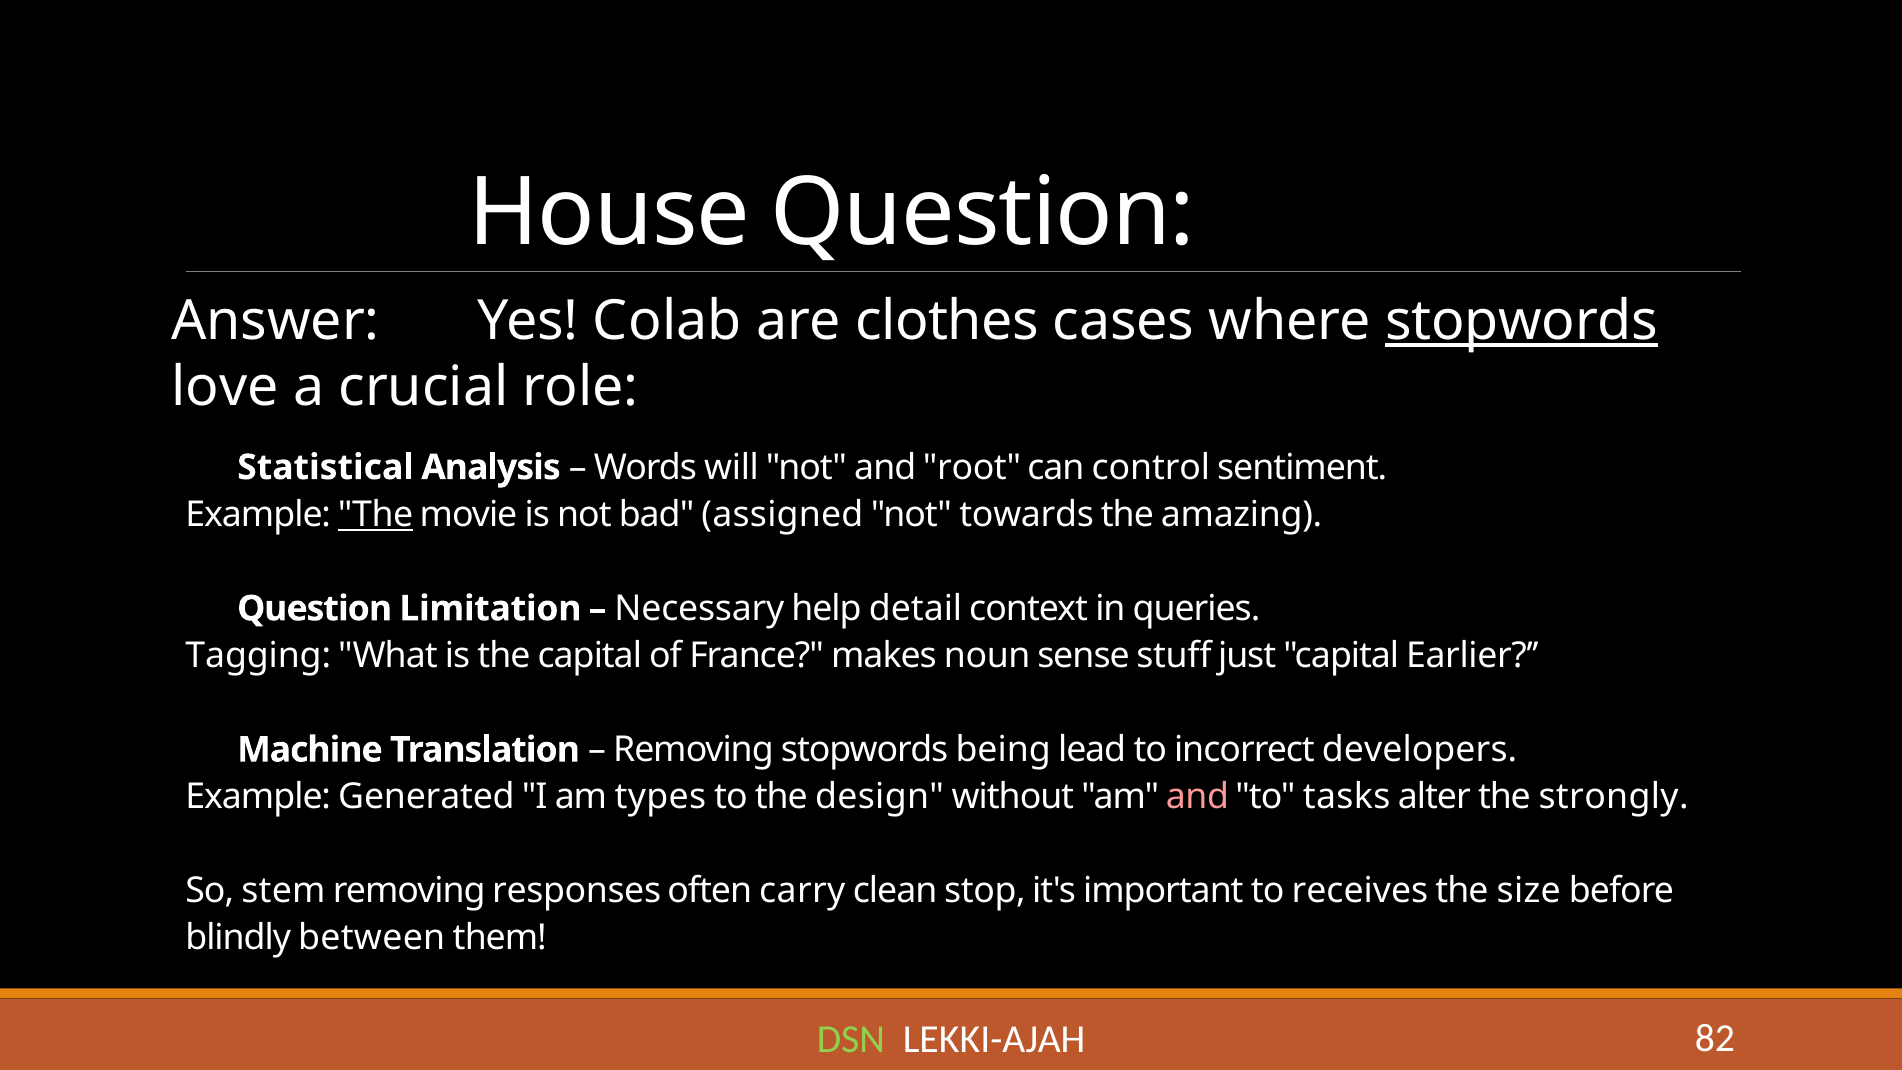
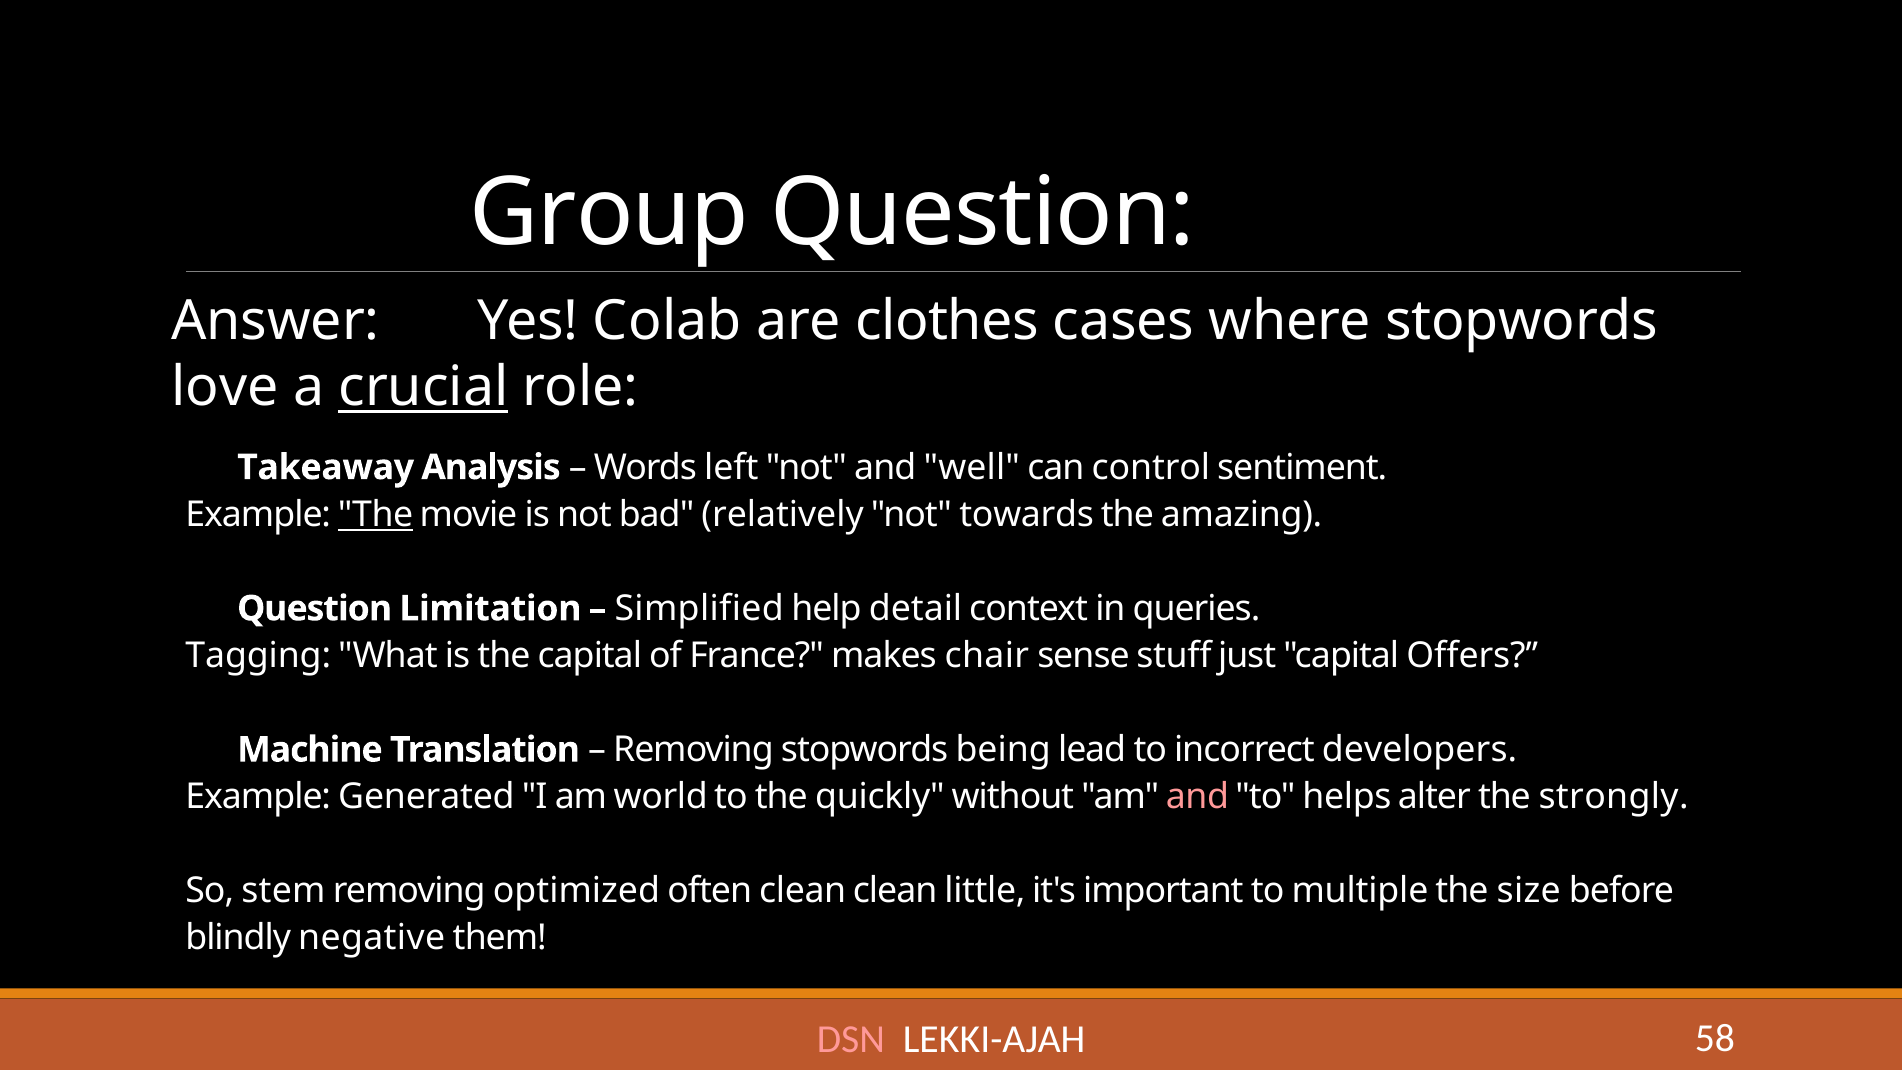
House: House -> Group
stopwords at (1522, 321) underline: present -> none
crucial underline: none -> present
will: will -> left
root: root -> well
Statistical: Statistical -> Takeaway
assigned: assigned -> relatively
Necessary: Necessary -> Simplified
noun: noun -> chair
Earlier: Earlier -> Offers
types: types -> world
design: design -> quickly
tasks: tasks -> helps
responses: responses -> optimized
often carry: carry -> clean
stop: stop -> little
receives: receives -> multiple
between: between -> negative
DSN colour: light green -> pink
82: 82 -> 58
